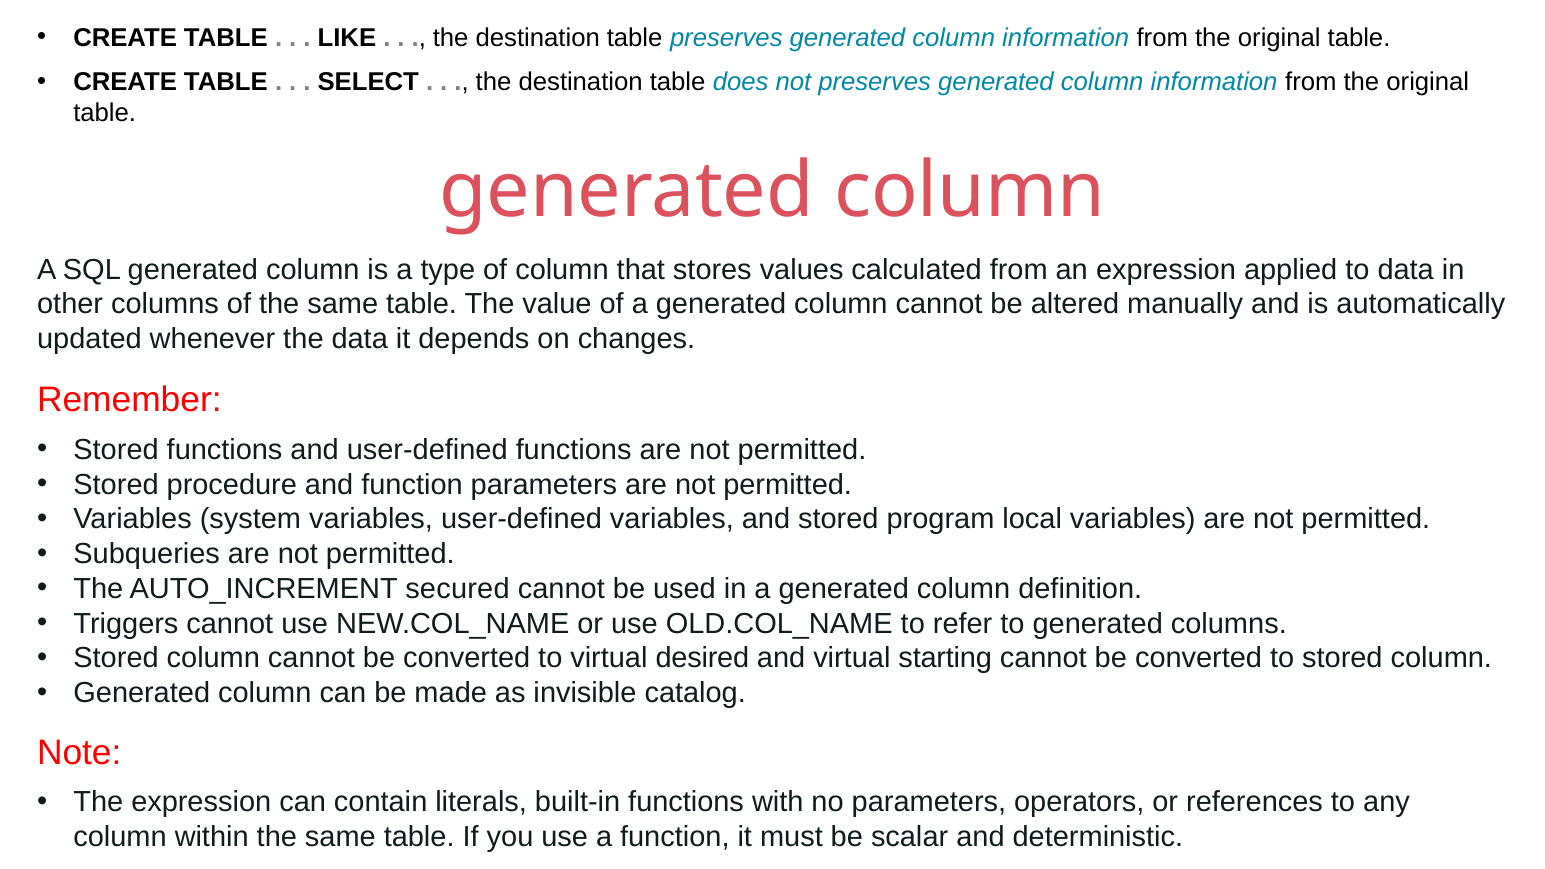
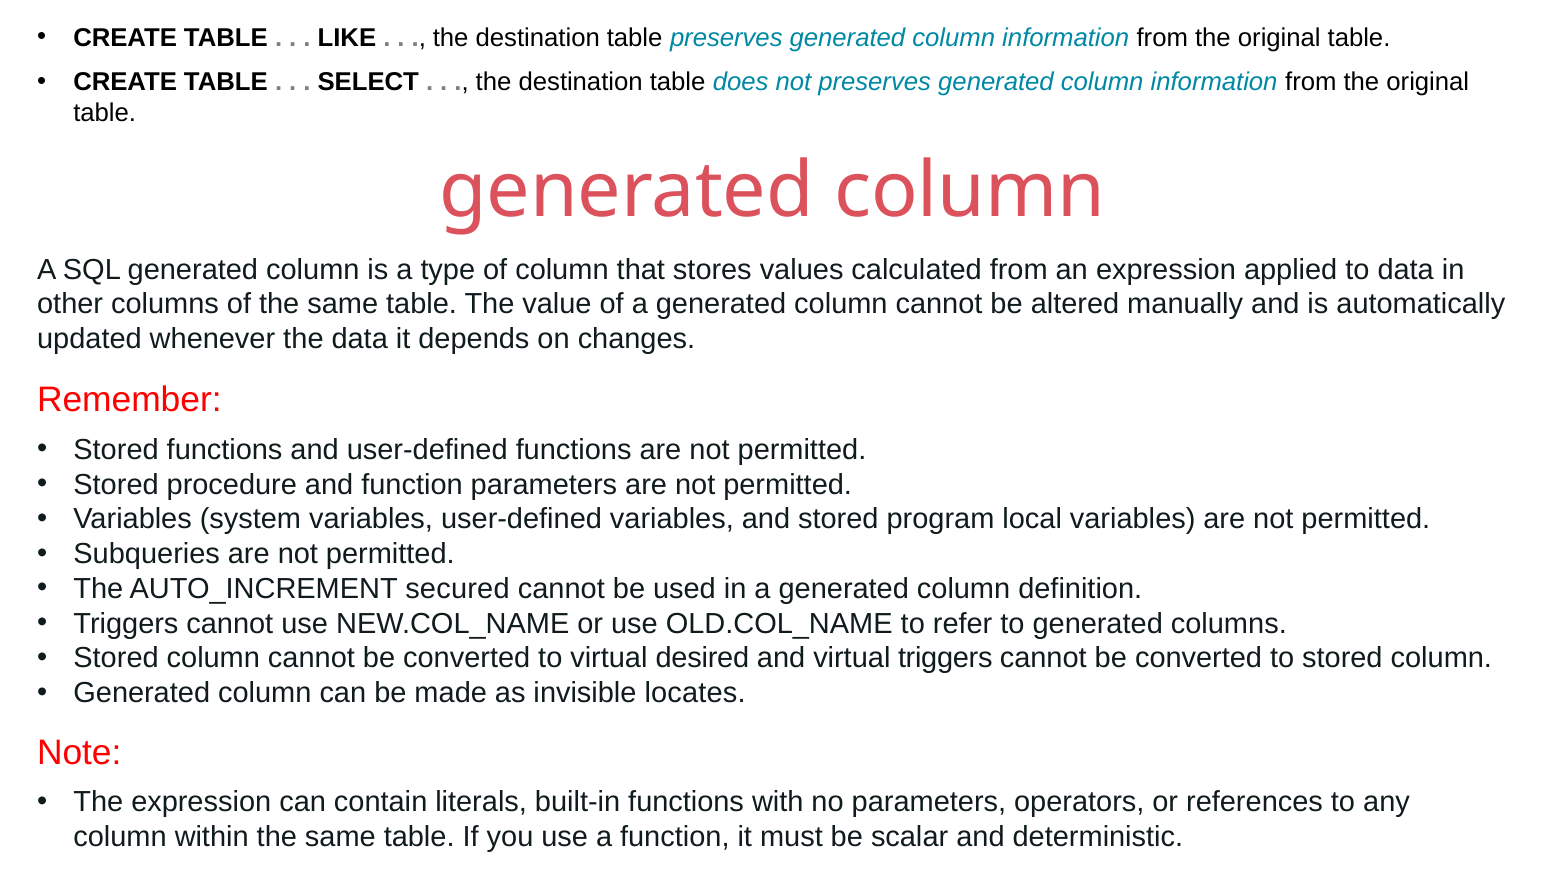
virtual starting: starting -> triggers
catalog: catalog -> locates
